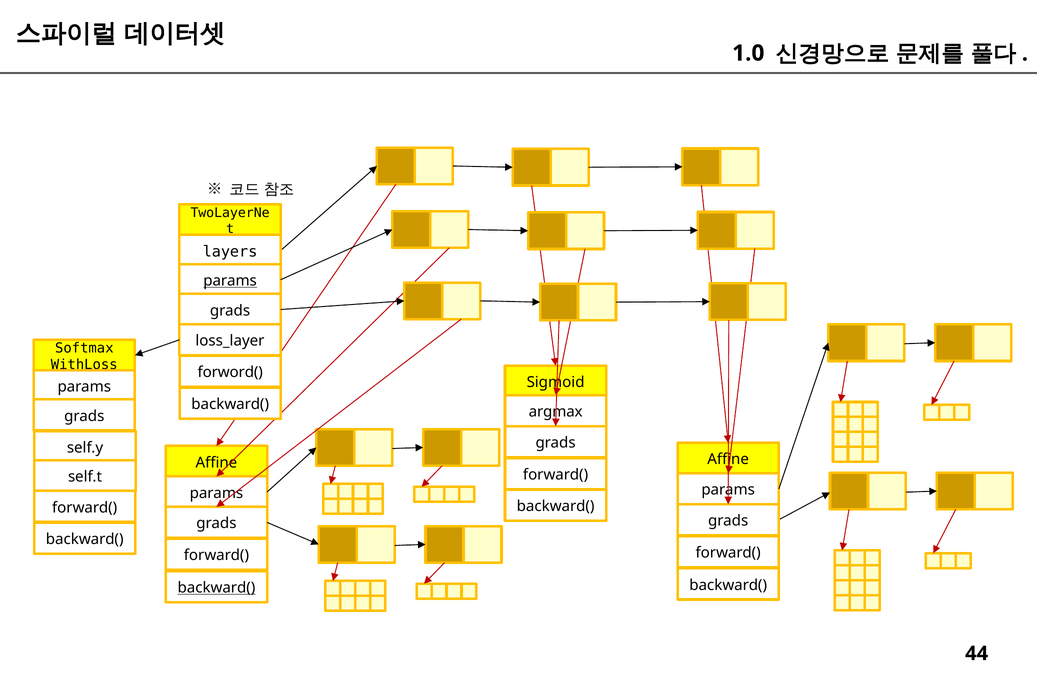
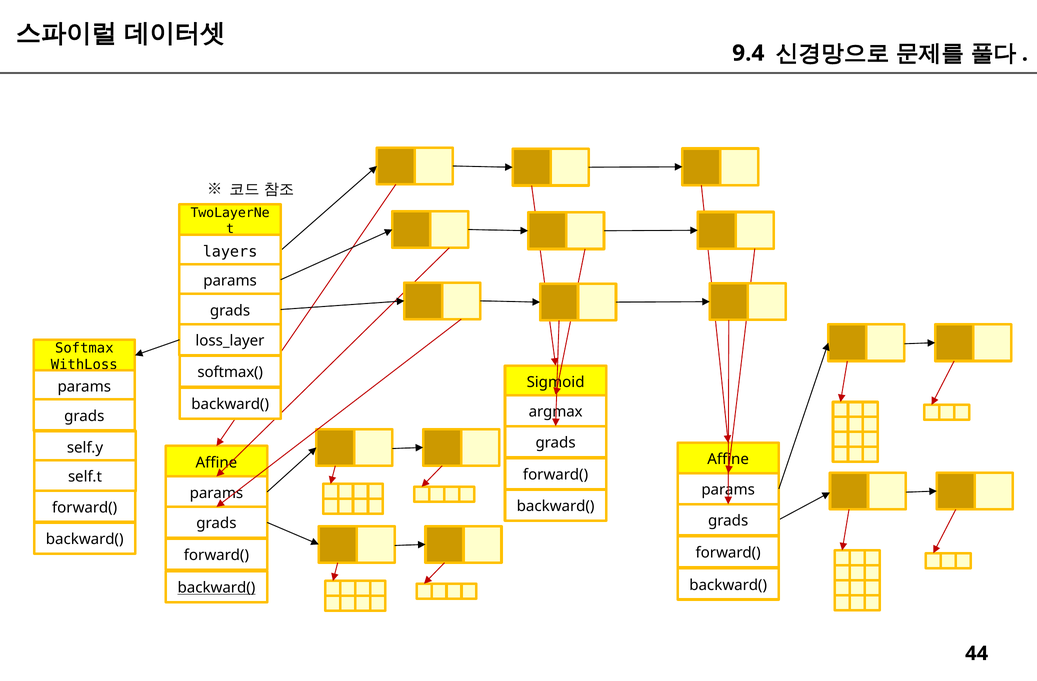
1.0: 1.0 -> 9.4
params at (230, 281) underline: present -> none
forword(: forword( -> softmax(
